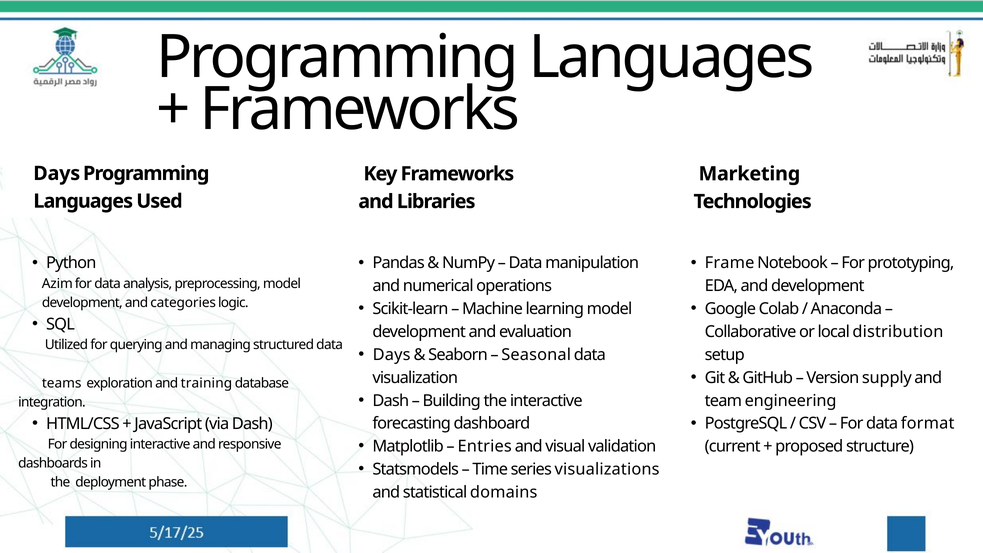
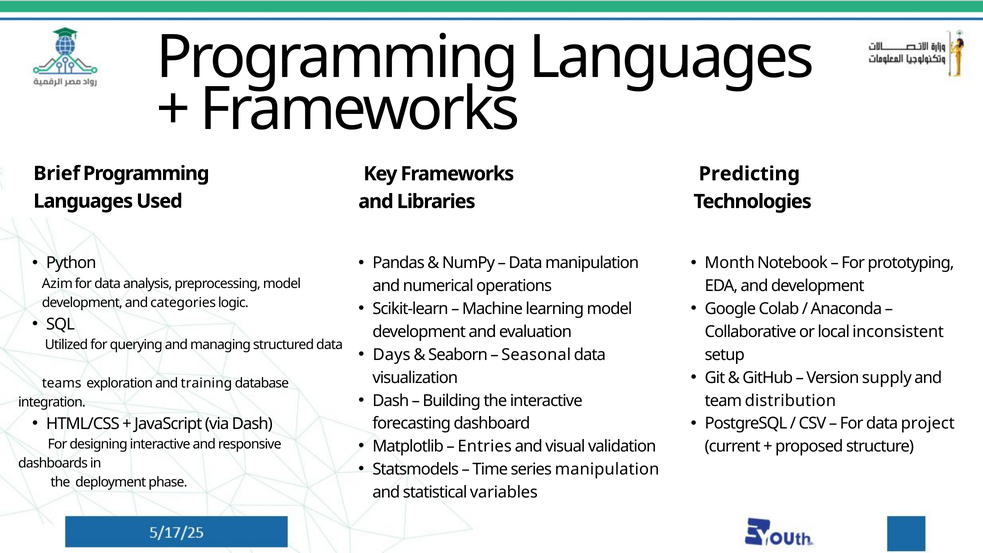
Days at (57, 173): Days -> Brief
Marketing: Marketing -> Predicting
Frame: Frame -> Month
distribution: distribution -> inconsistent
engineering: engineering -> distribution
format: format -> project
series visualizations: visualizations -> manipulation
domains: domains -> variables
